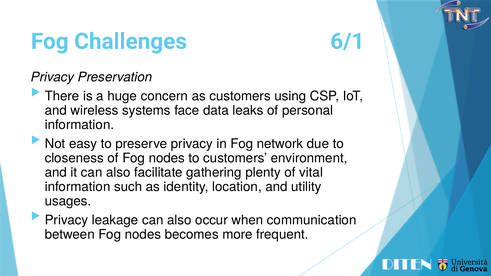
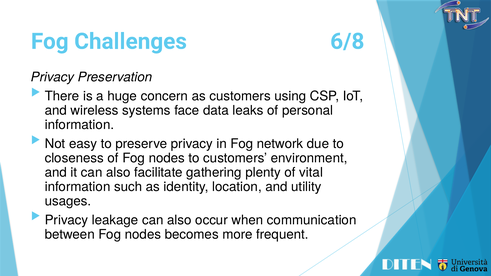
6/1: 6/1 -> 6/8
